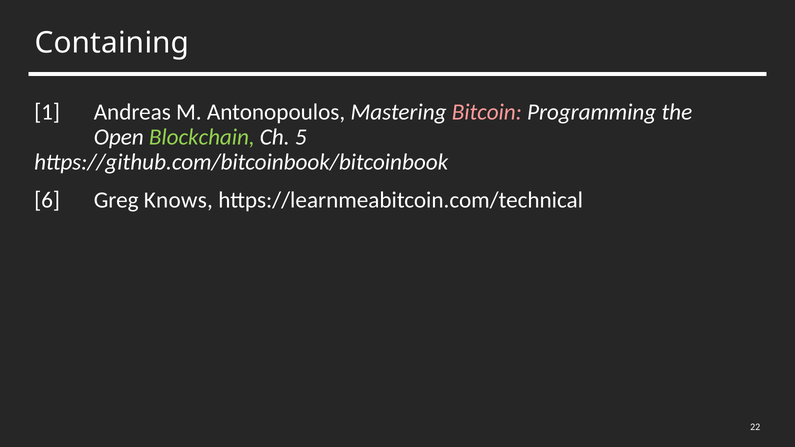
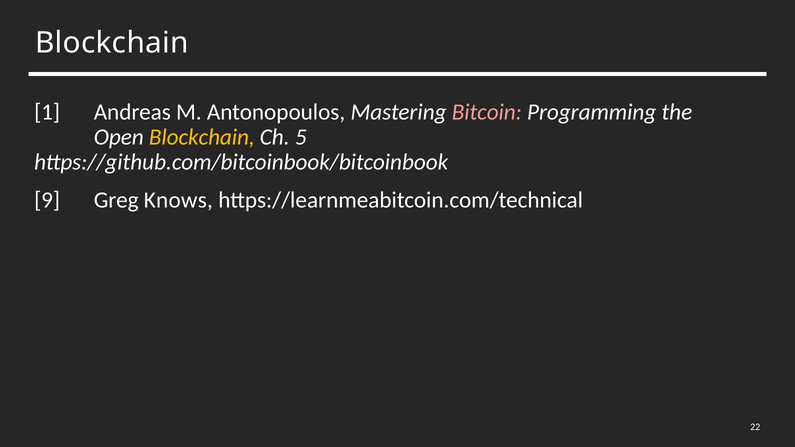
Containing at (112, 43): Containing -> Blockchain
Blockchain at (202, 137) colour: light green -> yellow
6: 6 -> 9
